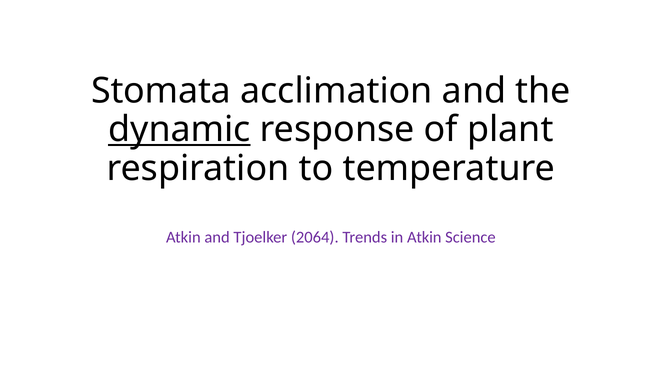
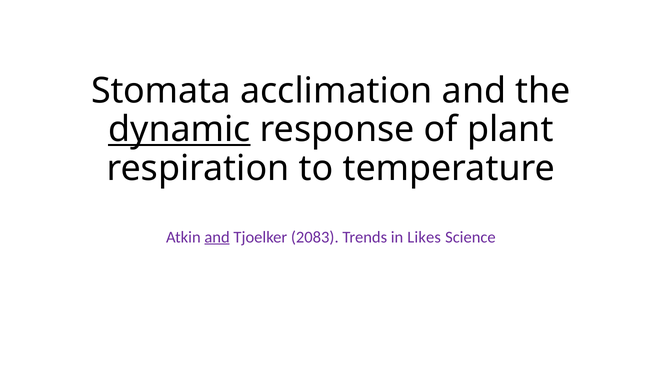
and at (217, 237) underline: none -> present
2064: 2064 -> 2083
in Atkin: Atkin -> Likes
